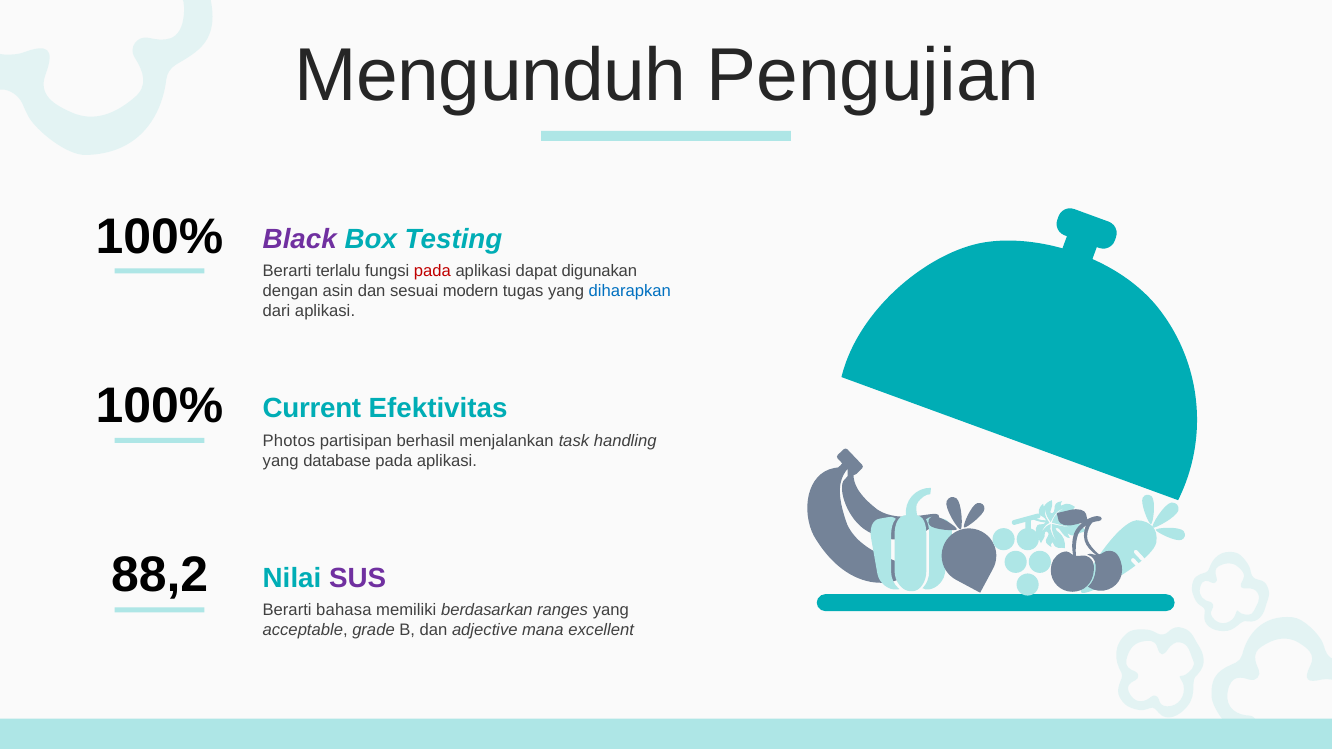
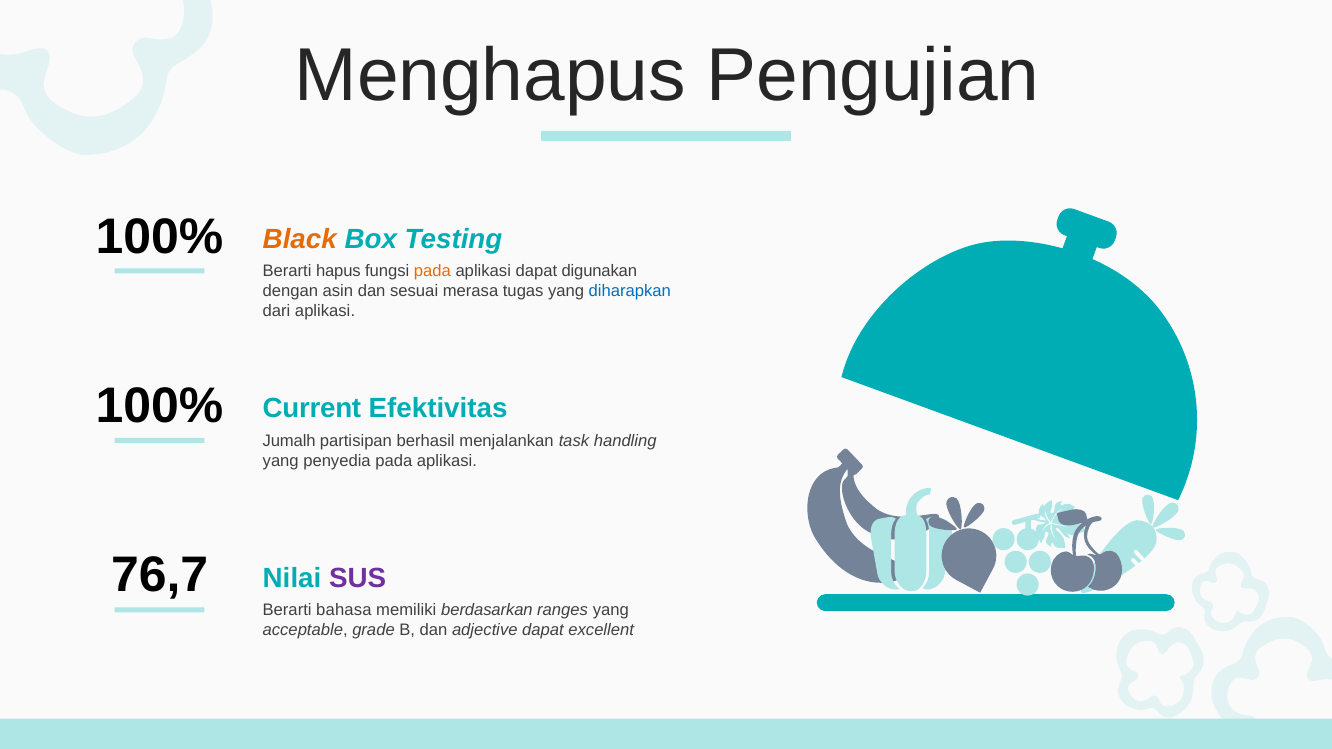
Mengunduh: Mengunduh -> Menghapus
Black colour: purple -> orange
terlalu: terlalu -> hapus
pada at (432, 271) colour: red -> orange
modern: modern -> merasa
Photos: Photos -> Jumalh
database: database -> penyedia
88,2: 88,2 -> 76,7
adjective mana: mana -> dapat
